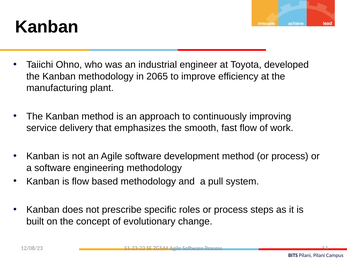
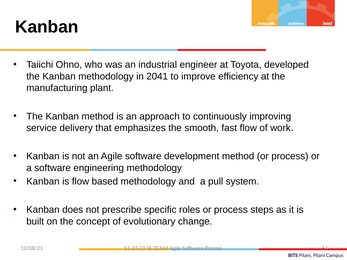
2065: 2065 -> 2041
